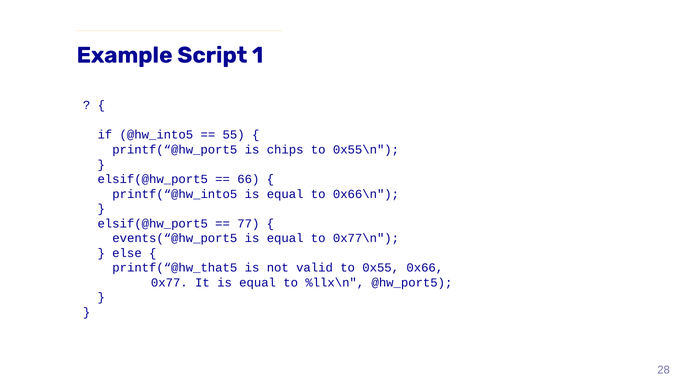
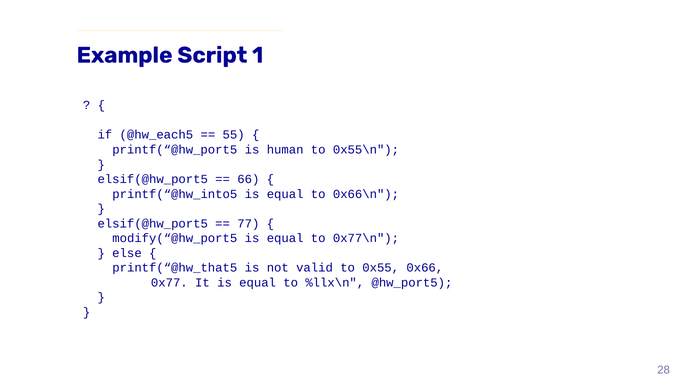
@hw_into5: @hw_into5 -> @hw_each5
chips: chips -> human
events(“@hw_port5: events(“@hw_port5 -> modify(“@hw_port5
